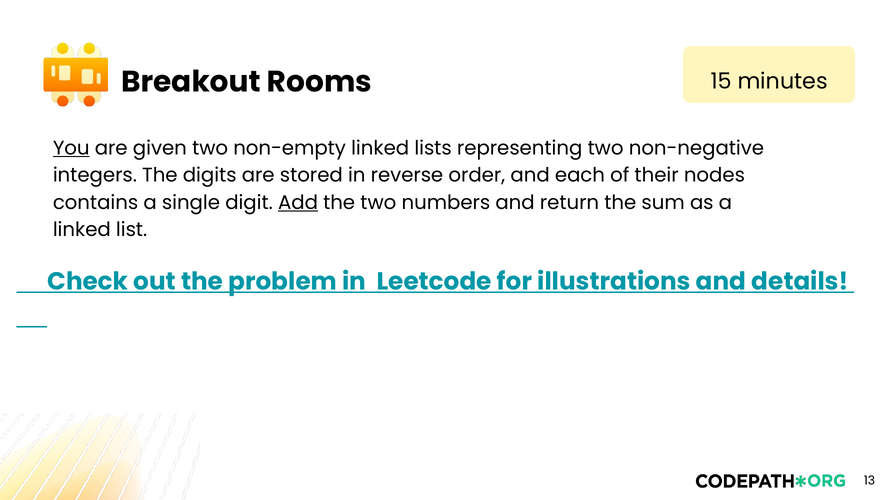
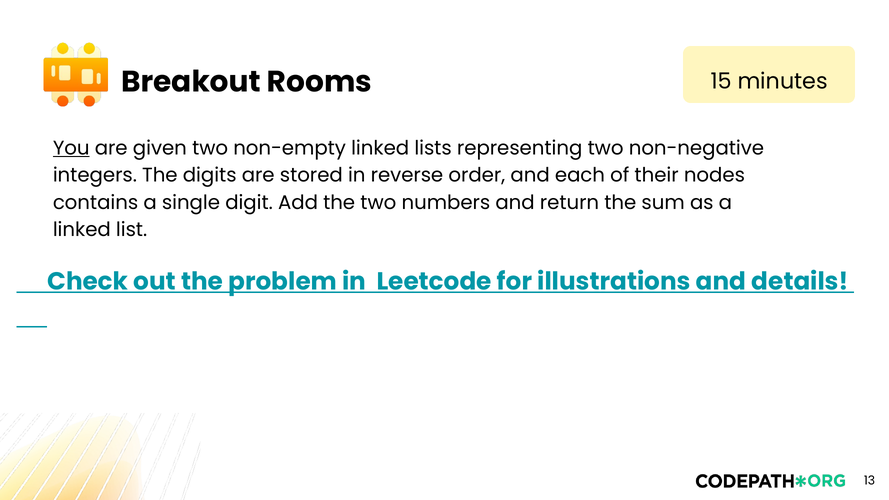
Add underline: present -> none
